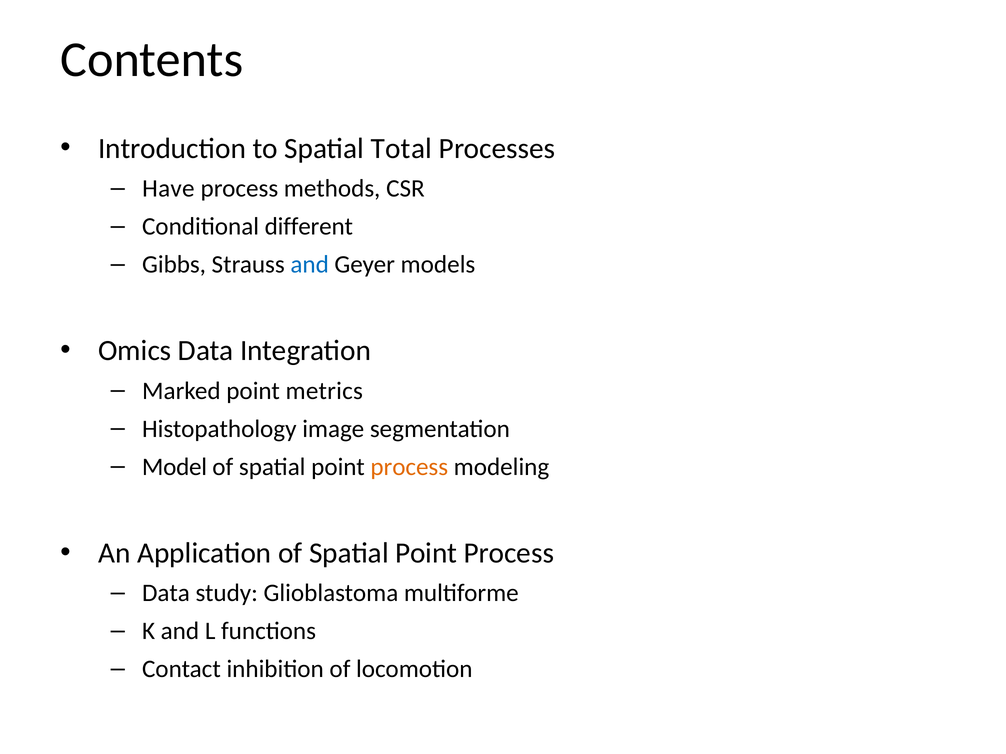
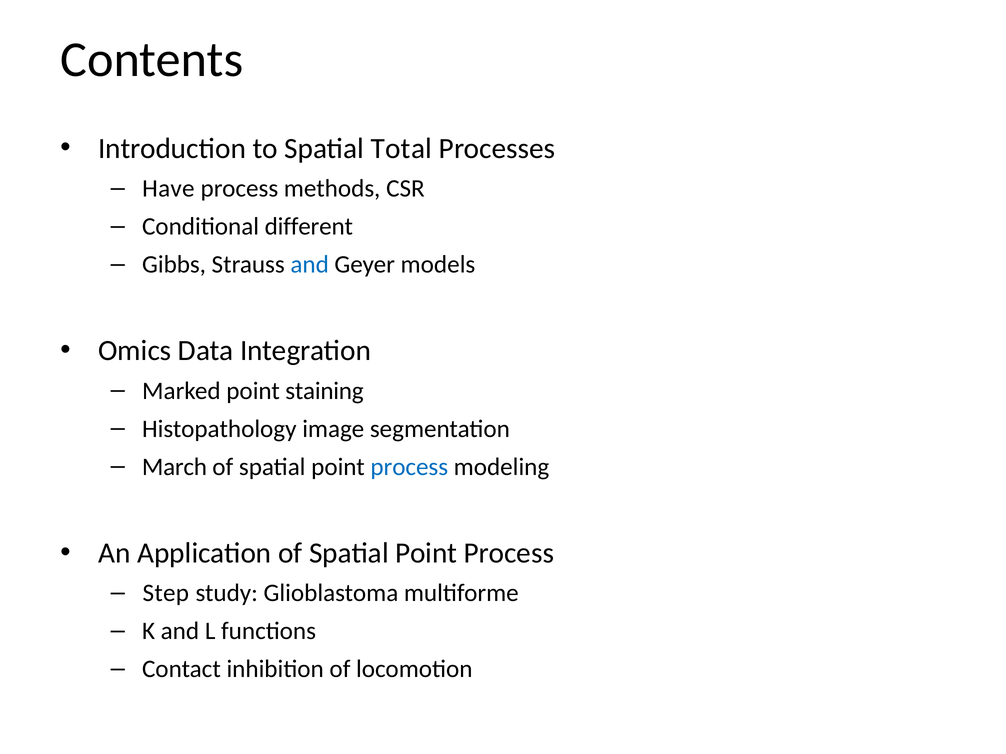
metrics: metrics -> staining
Model: Model -> March
process at (409, 467) colour: orange -> blue
Data at (166, 594): Data -> Step
